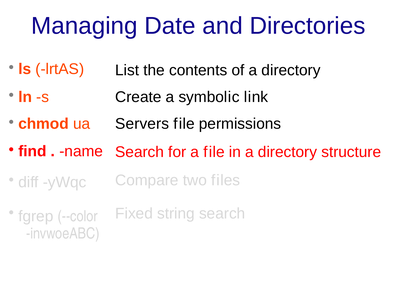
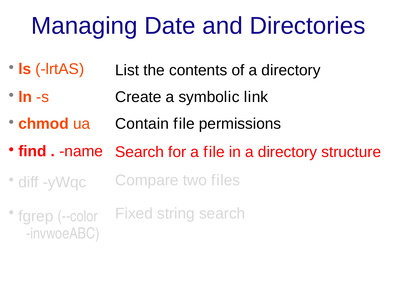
Servers: Servers -> Contain
